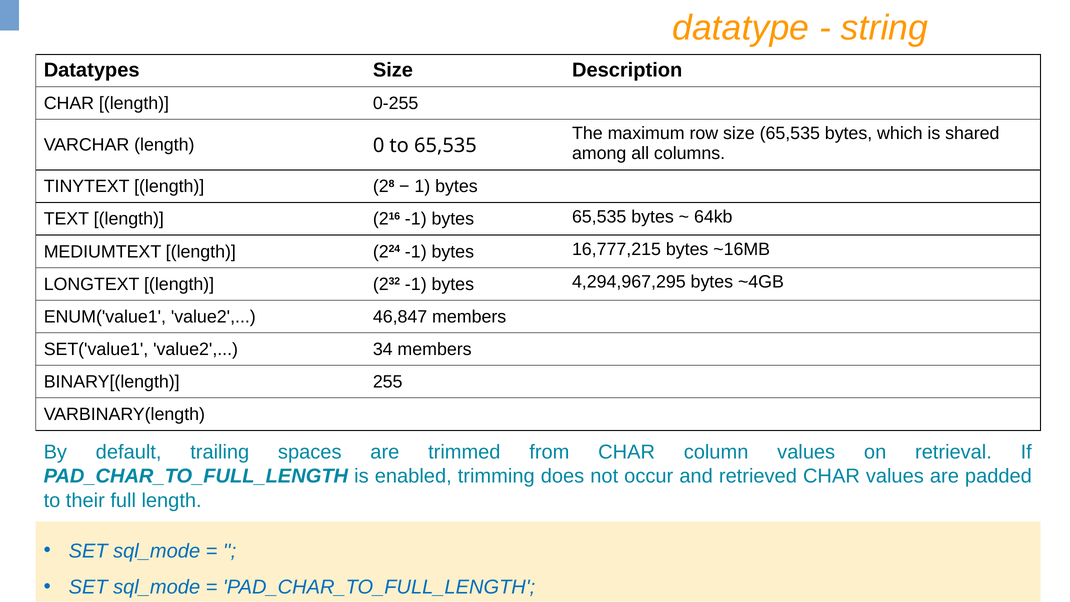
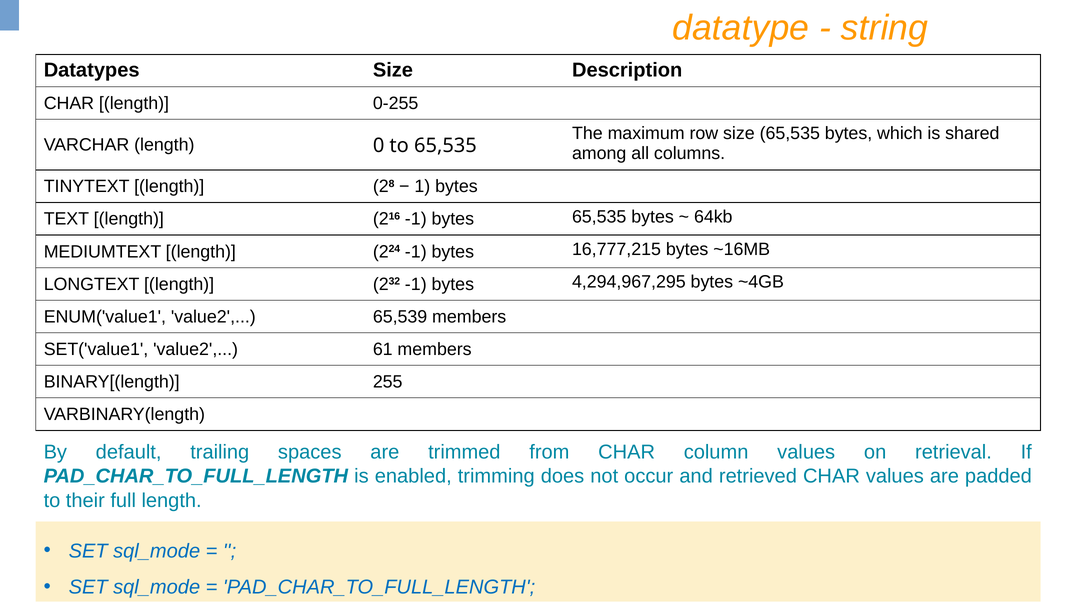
46,847: 46,847 -> 65,539
34: 34 -> 61
